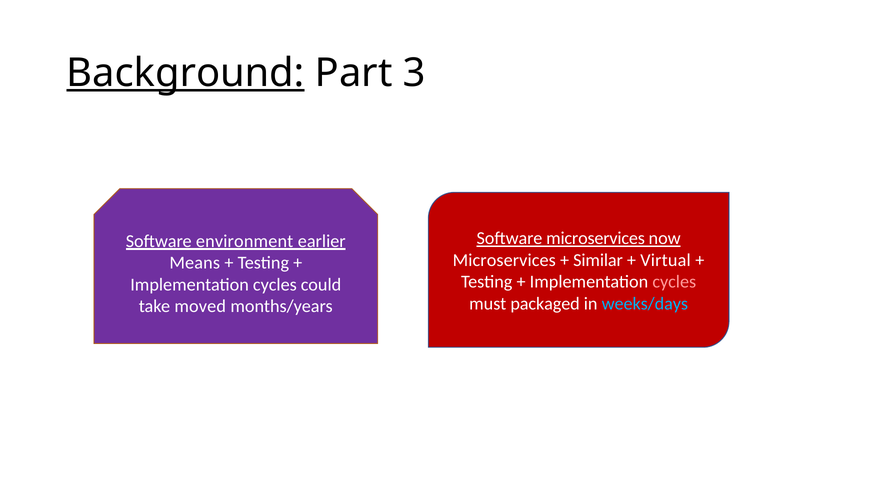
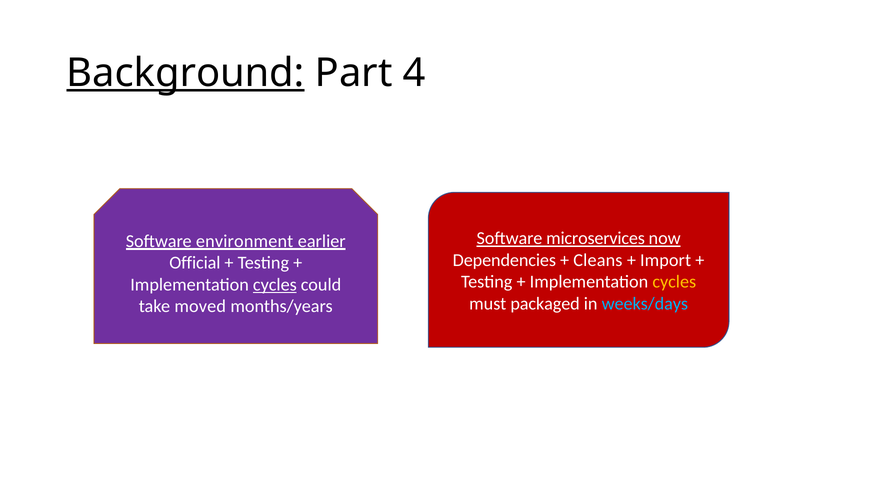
3: 3 -> 4
Microservices at (504, 260): Microservices -> Dependencies
Similar: Similar -> Cleans
Virtual: Virtual -> Import
Means: Means -> Official
cycles at (674, 282) colour: pink -> yellow
cycles at (275, 285) underline: none -> present
